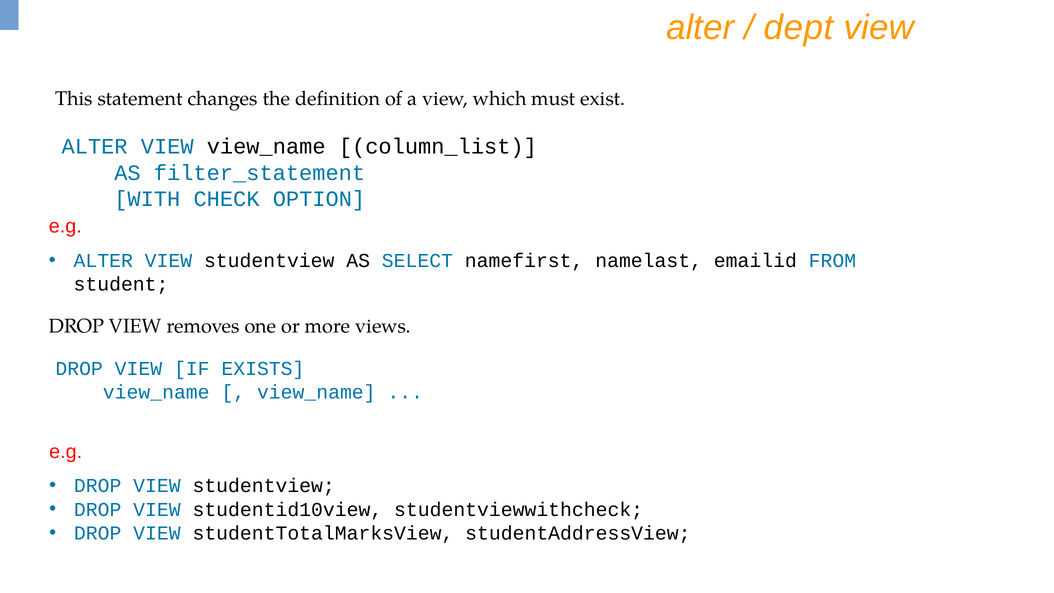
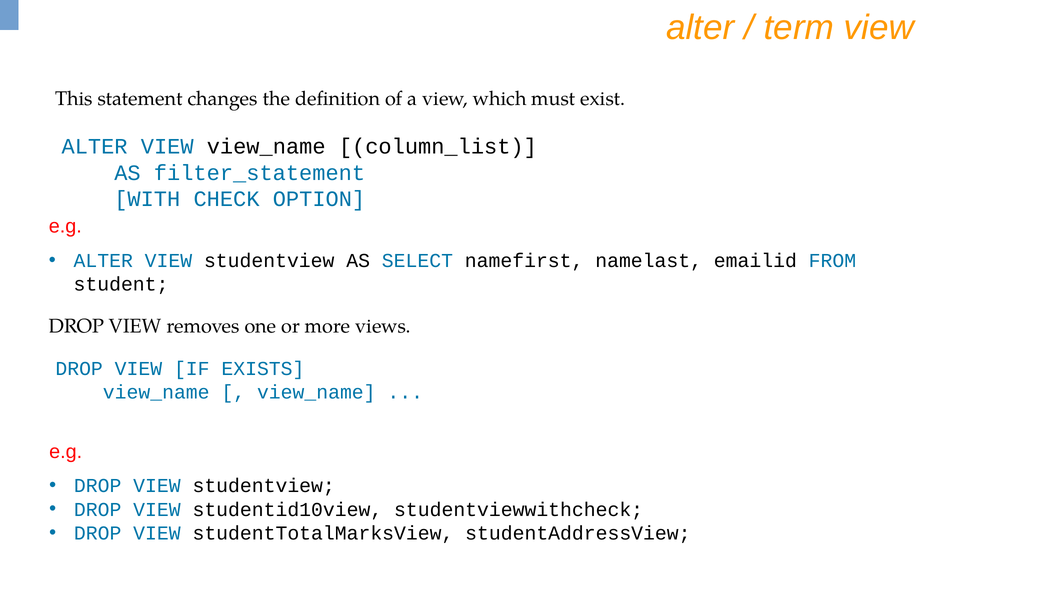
dept: dept -> term
